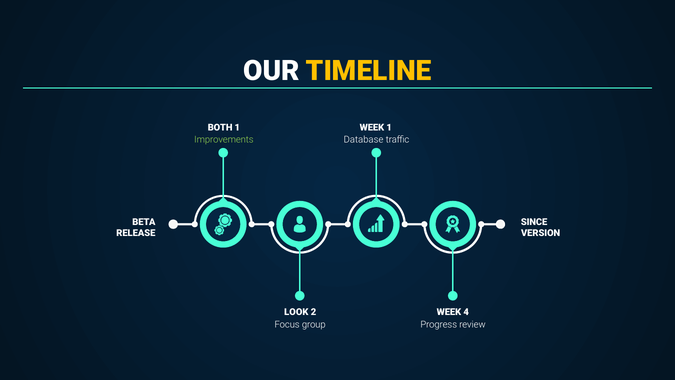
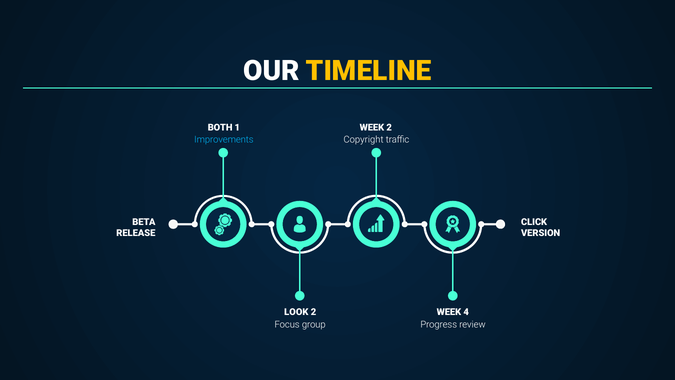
WEEK 1: 1 -> 2
Improvements colour: light green -> light blue
Database: Database -> Copyright
SINCE: SINCE -> CLICK
